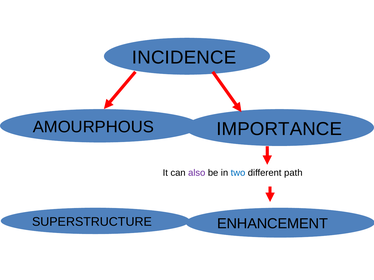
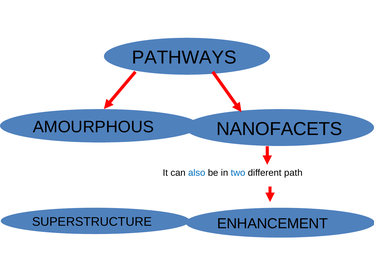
INCIDENCE: INCIDENCE -> PATHWAYS
IMPORTANCE: IMPORTANCE -> NANOFACETS
also colour: purple -> blue
